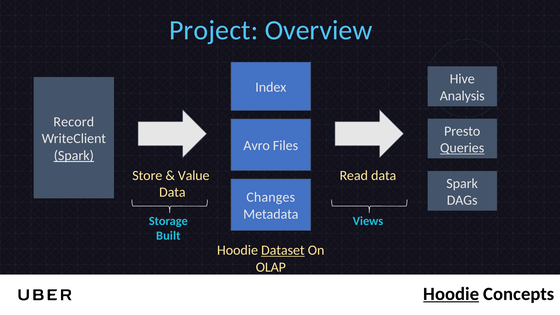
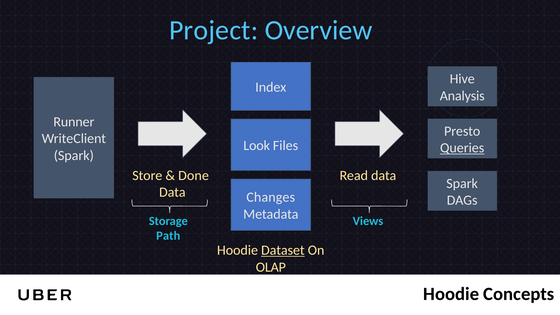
Record: Record -> Runner
Avro: Avro -> Look
Spark at (74, 155) underline: present -> none
Value: Value -> Done
Built: Built -> Path
Hoodie at (451, 294) underline: present -> none
